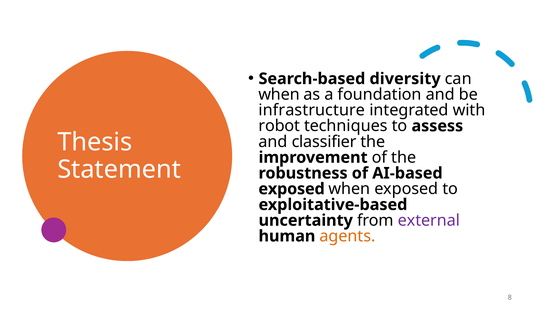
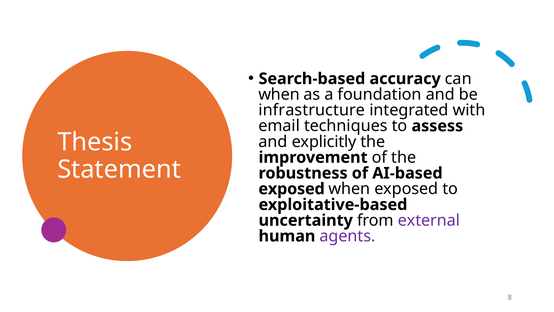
diversity: diversity -> accuracy
robot: robot -> email
classifier: classifier -> explicitly
agents colour: orange -> purple
